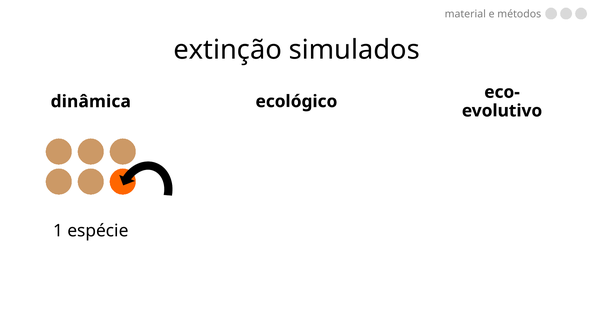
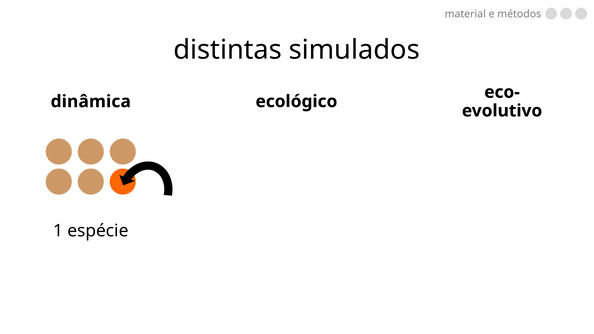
extinção: extinção -> distintas
